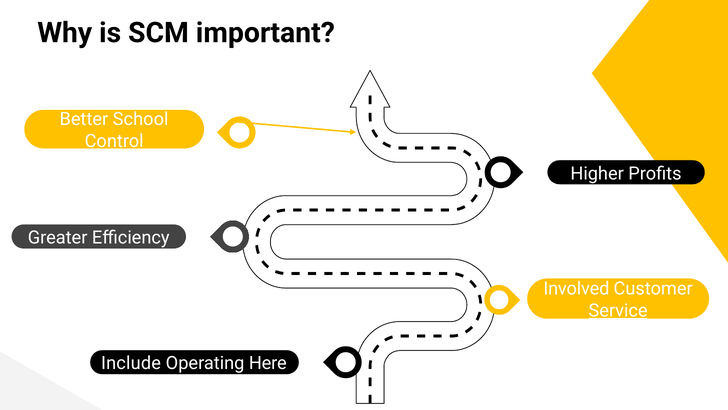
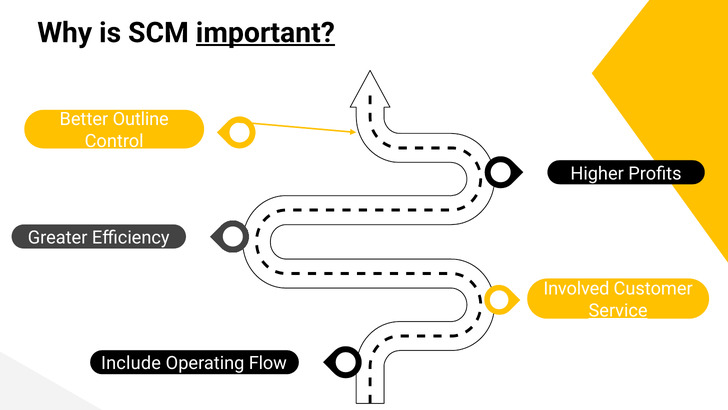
important underline: none -> present
School: School -> Outline
Here: Here -> Flow
